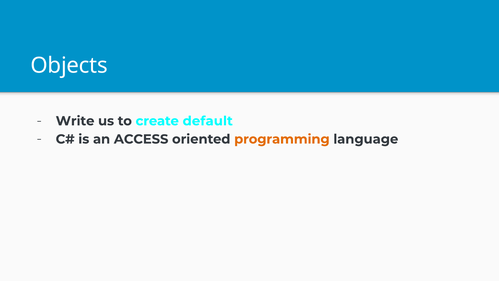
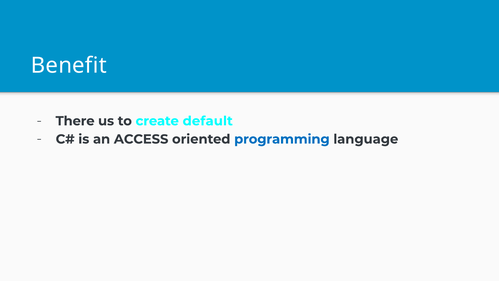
Objects: Objects -> Benefit
Write: Write -> There
programming colour: orange -> blue
